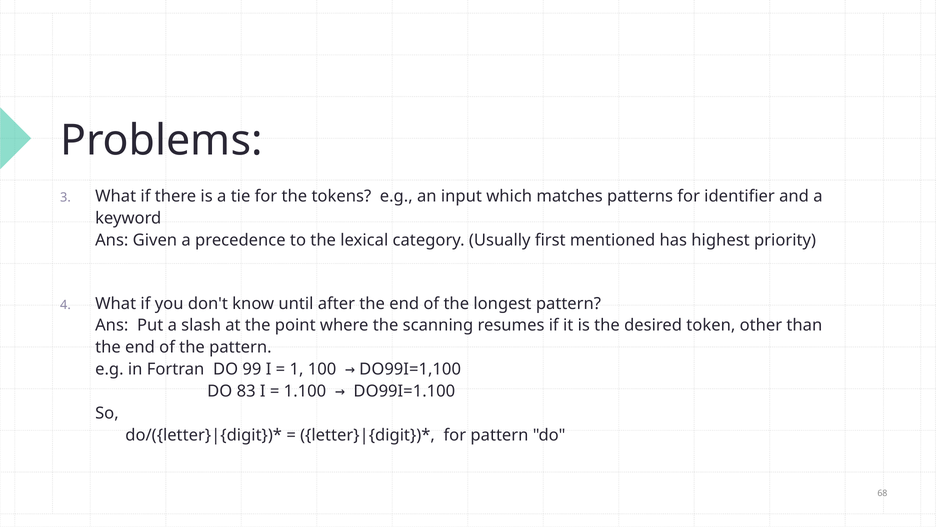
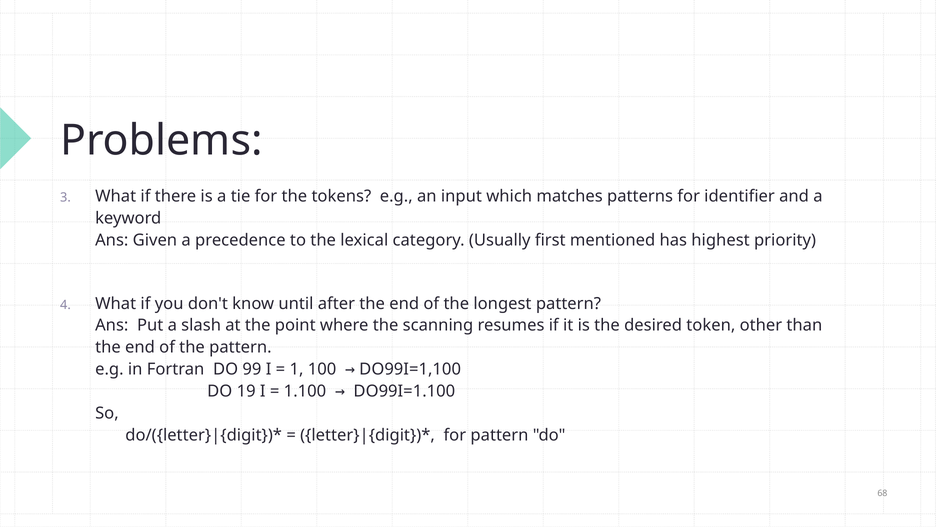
83: 83 -> 19
